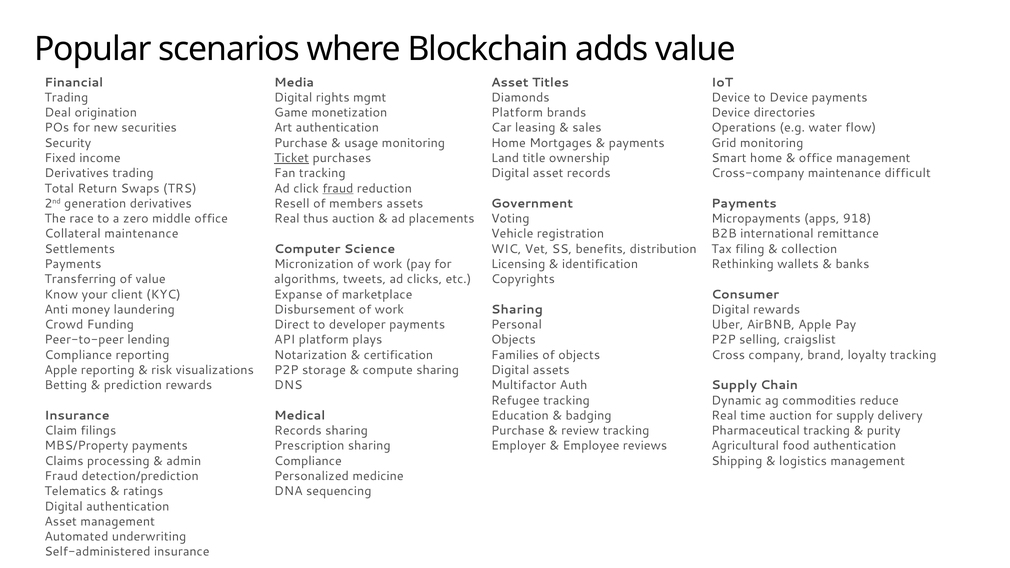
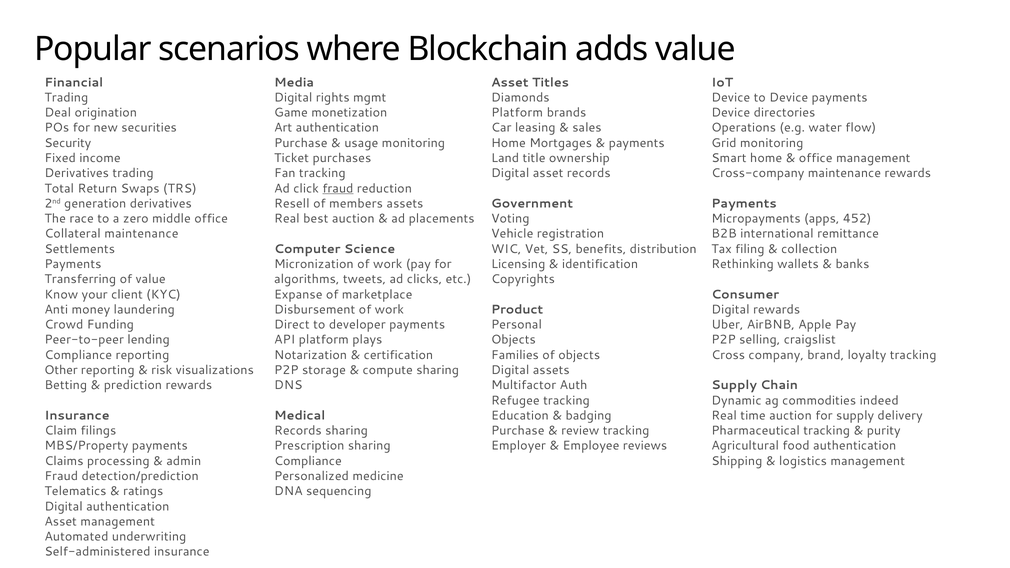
Ticket underline: present -> none
maintenance difficult: difficult -> rewards
thus: thus -> best
918: 918 -> 452
Sharing at (517, 310): Sharing -> Product
Apple at (61, 370): Apple -> Other
reduce: reduce -> indeed
